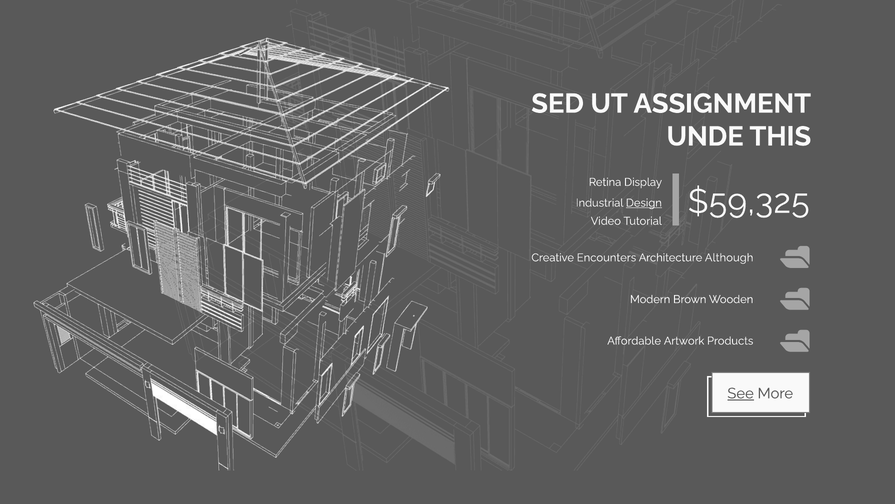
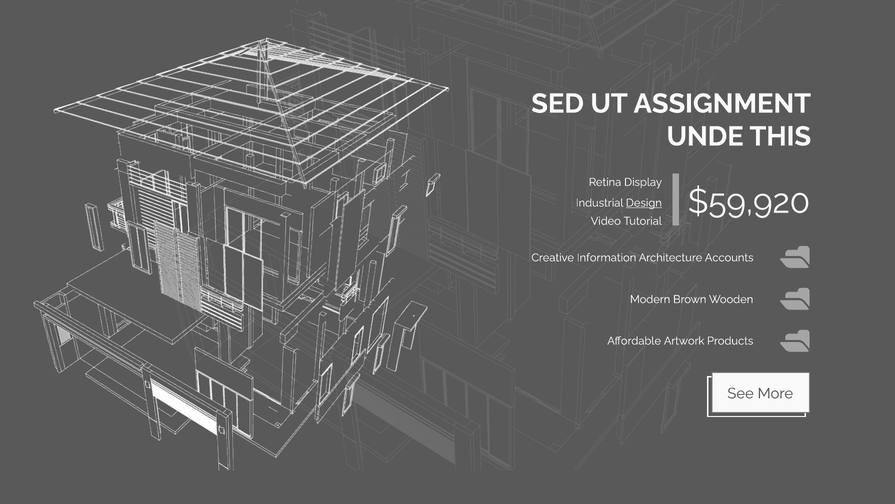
$59,325: $59,325 -> $59,920
Encounters: Encounters -> Information
Although: Although -> Accounts
See underline: present -> none
